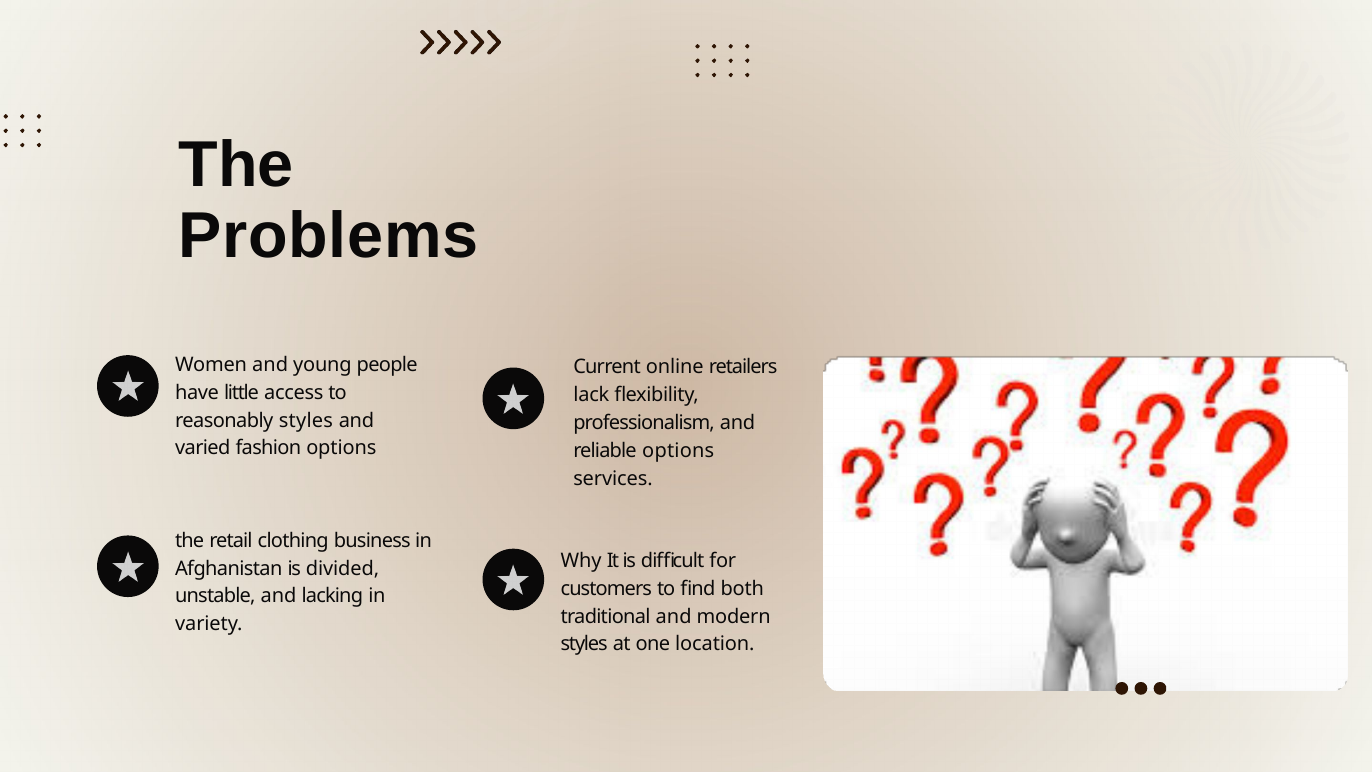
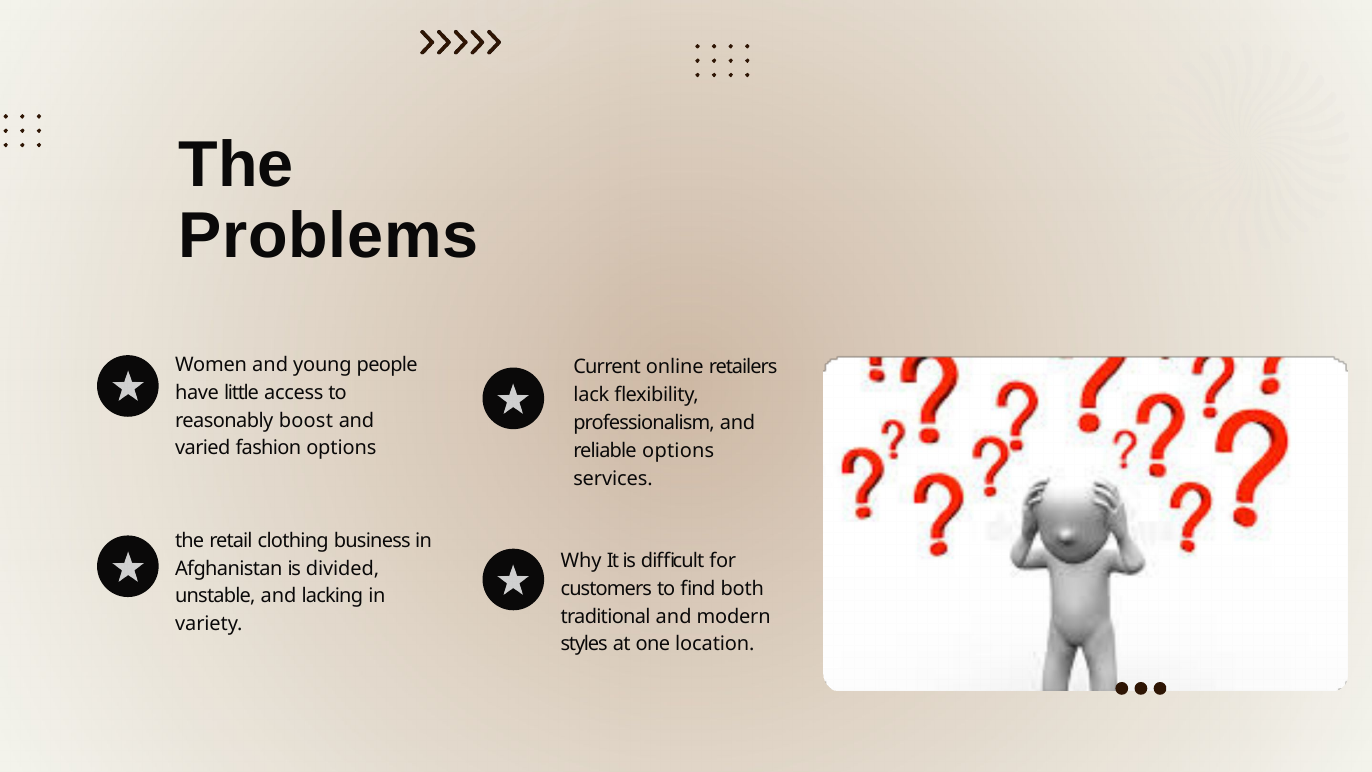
reasonably styles: styles -> boost
